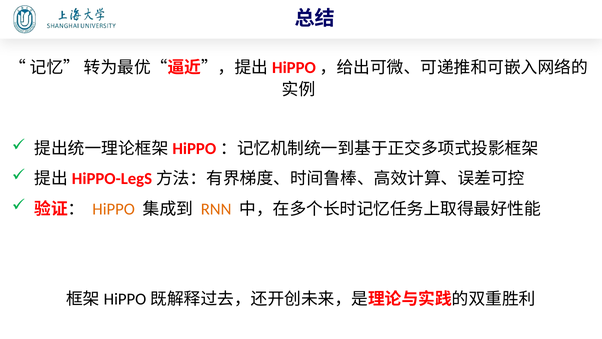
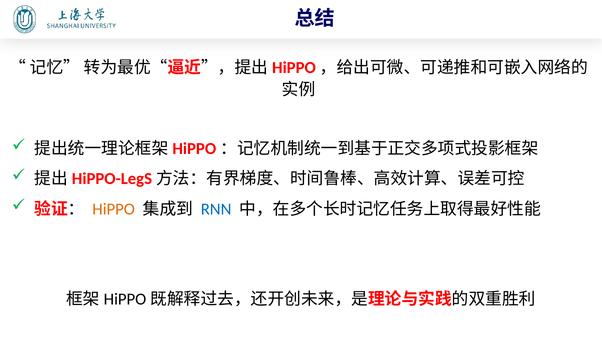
RNN colour: orange -> blue
